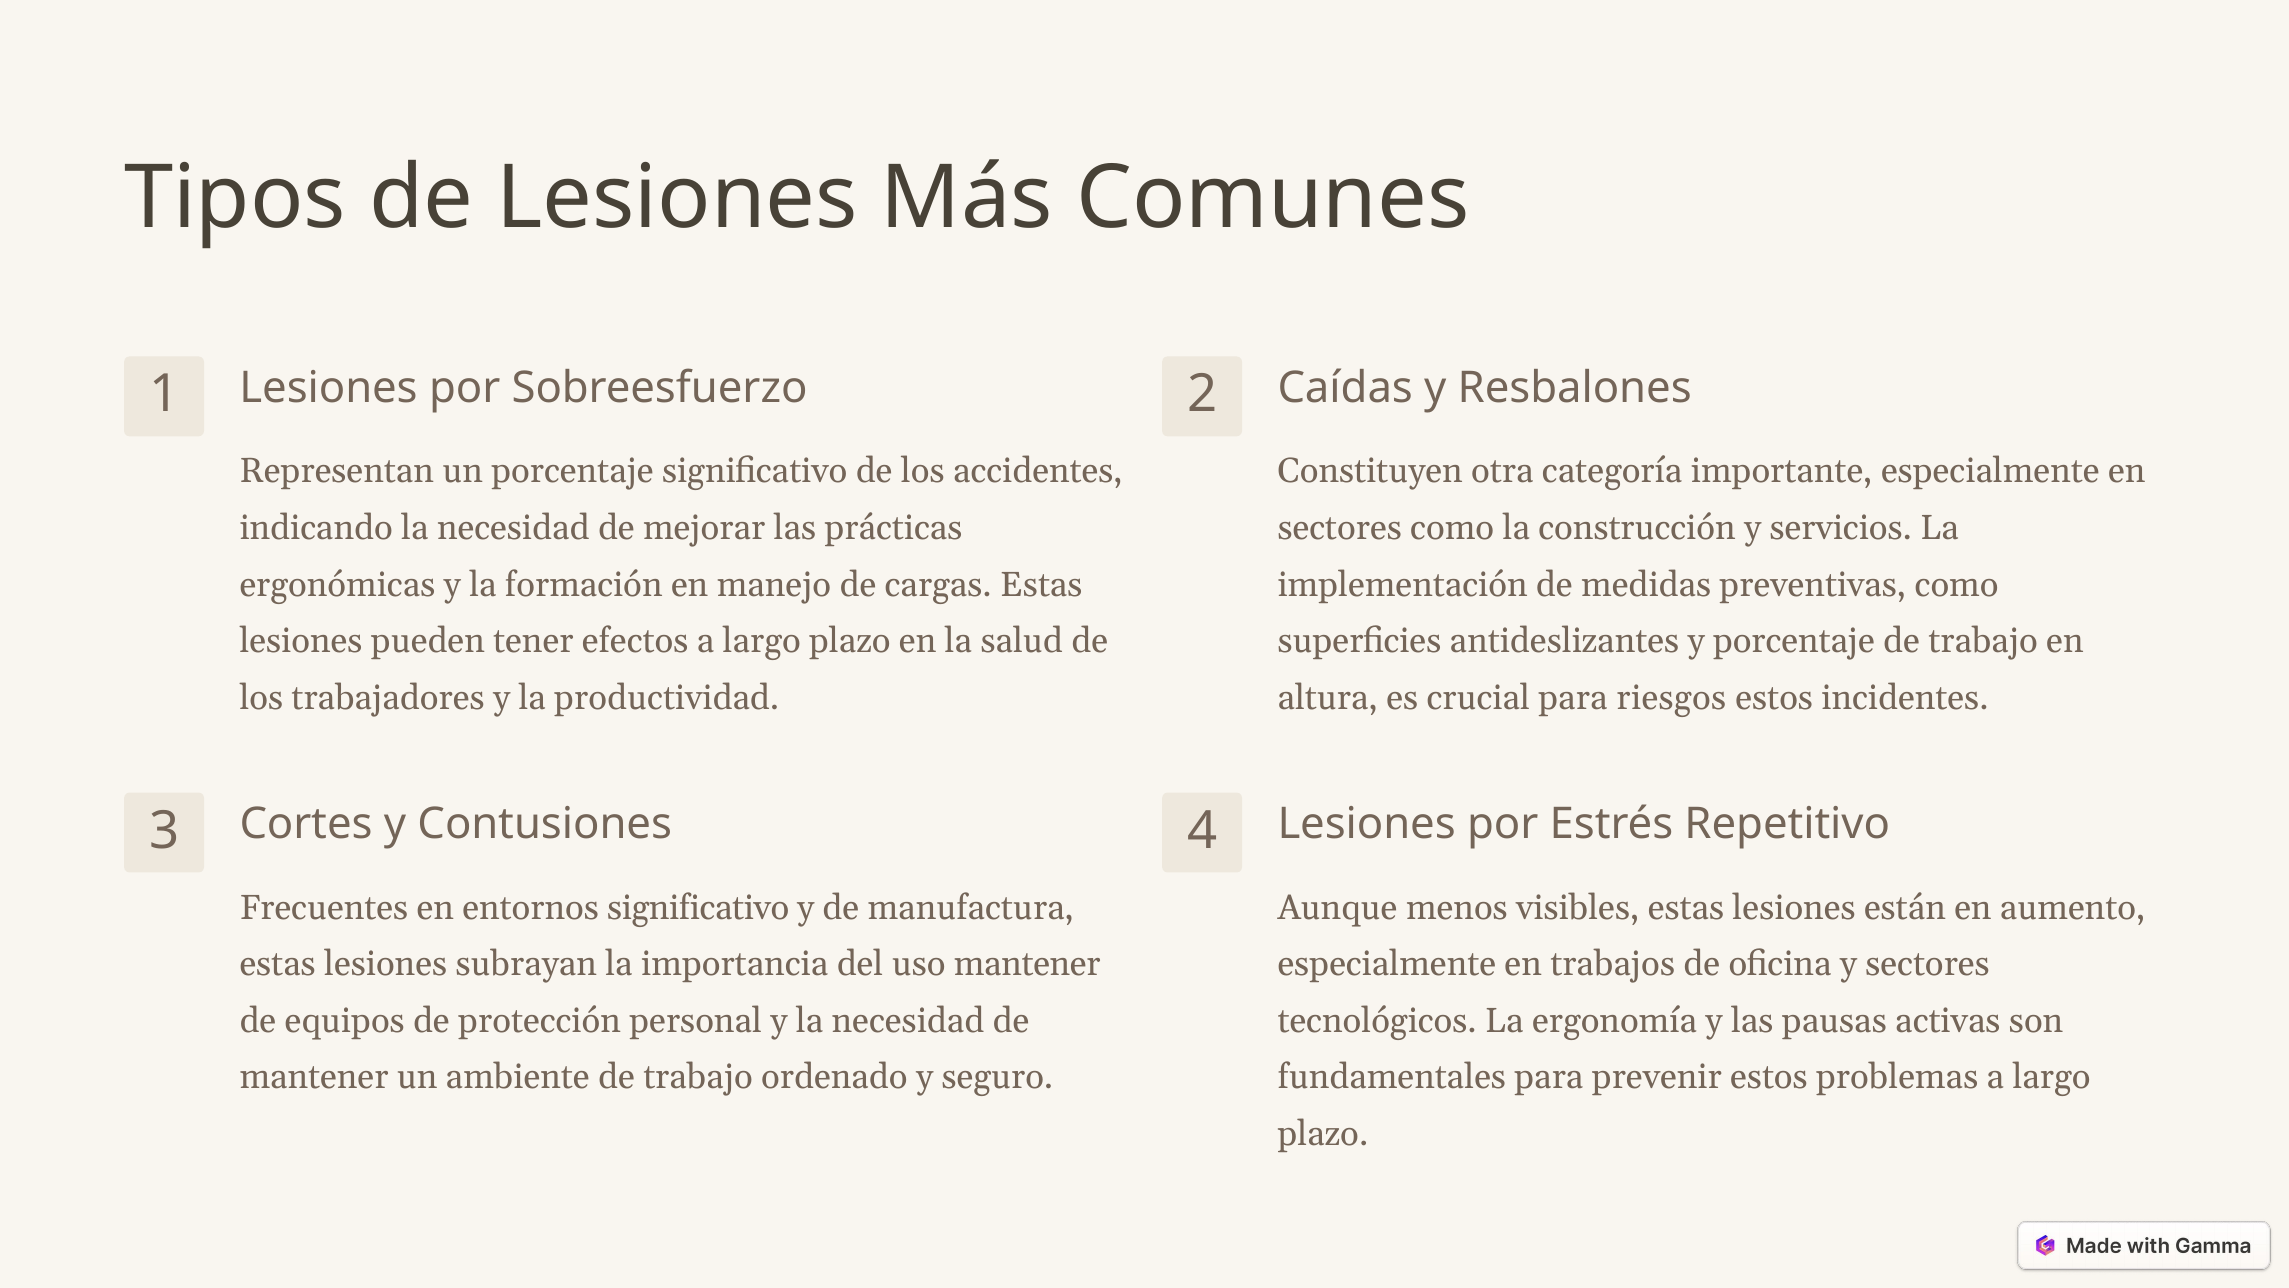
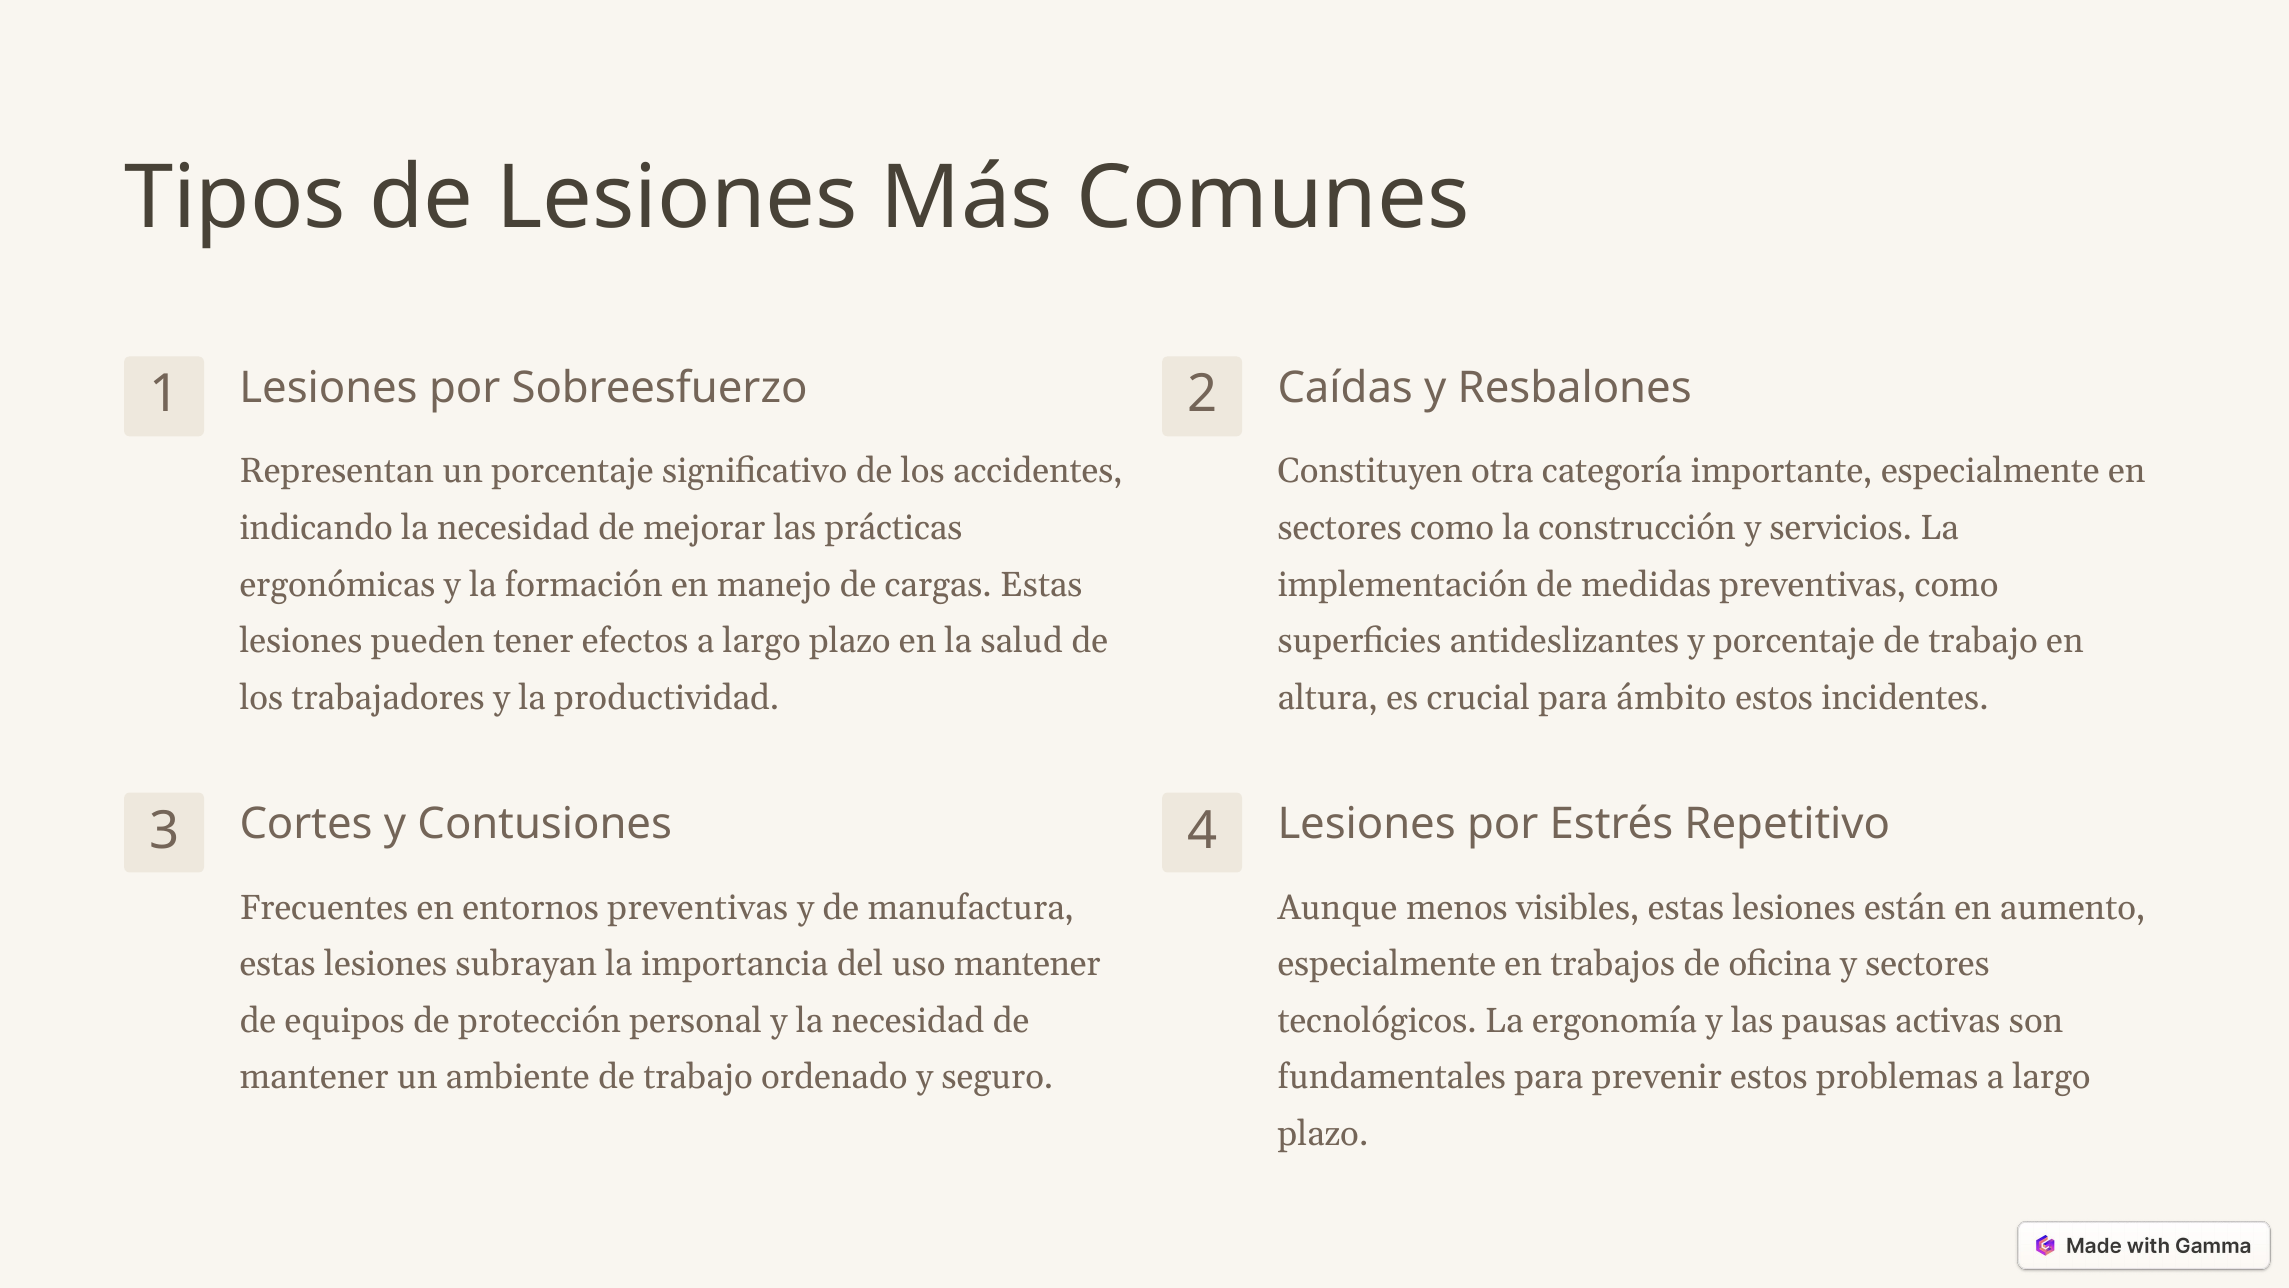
riesgos: riesgos -> ámbito
entornos significativo: significativo -> preventivas
